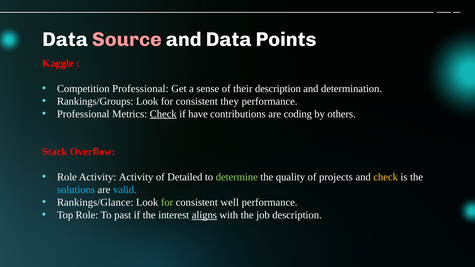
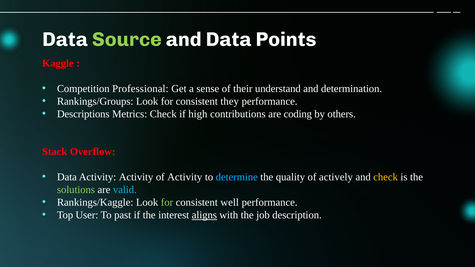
Source colour: pink -> light green
their description: description -> understand
Professional at (83, 114): Professional -> Descriptions
Check at (163, 114) underline: present -> none
have: have -> high
Role at (67, 177): Role -> Data
of Detailed: Detailed -> Activity
determine colour: light green -> light blue
projects: projects -> actively
solutions colour: light blue -> light green
Rankings/Glance: Rankings/Glance -> Rankings/Kaggle
Top Role: Role -> User
